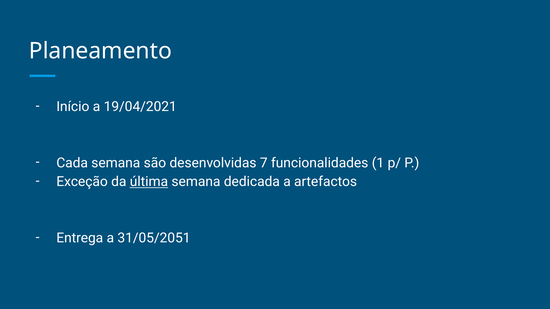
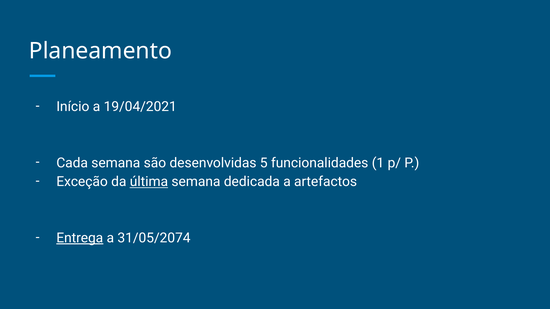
7: 7 -> 5
Entrega underline: none -> present
31/05/2051: 31/05/2051 -> 31/05/2074
